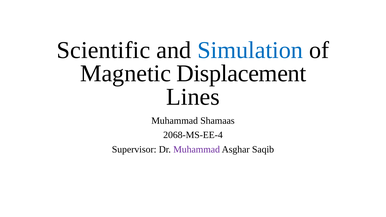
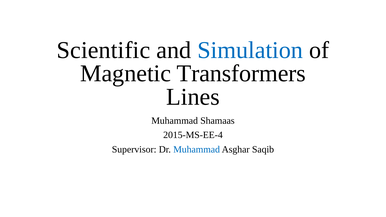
Displacement: Displacement -> Transformers
2068-MS-EE-4: 2068-MS-EE-4 -> 2015-MS-EE-4
Muhammad at (197, 150) colour: purple -> blue
